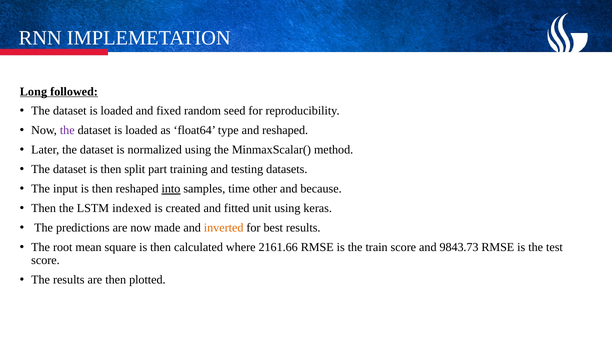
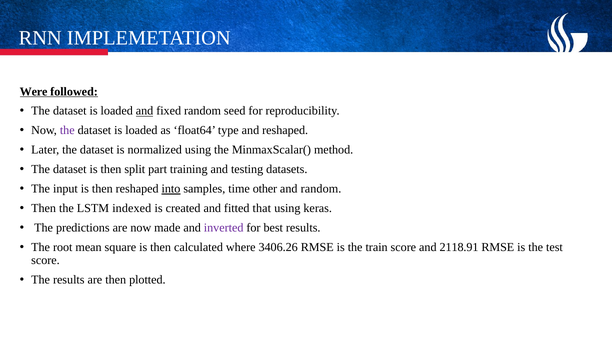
Long: Long -> Were
and at (145, 111) underline: none -> present
and because: because -> random
unit: unit -> that
inverted colour: orange -> purple
2161.66: 2161.66 -> 3406.26
9843.73: 9843.73 -> 2118.91
